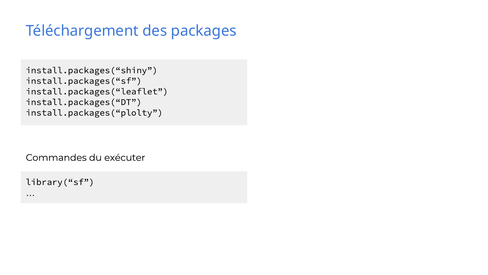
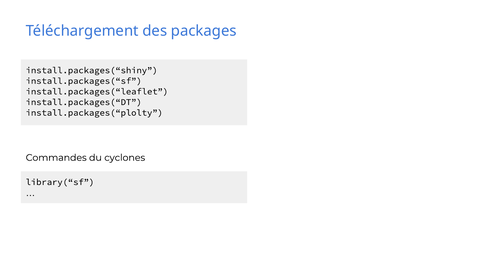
exécuter: exécuter -> cyclones
